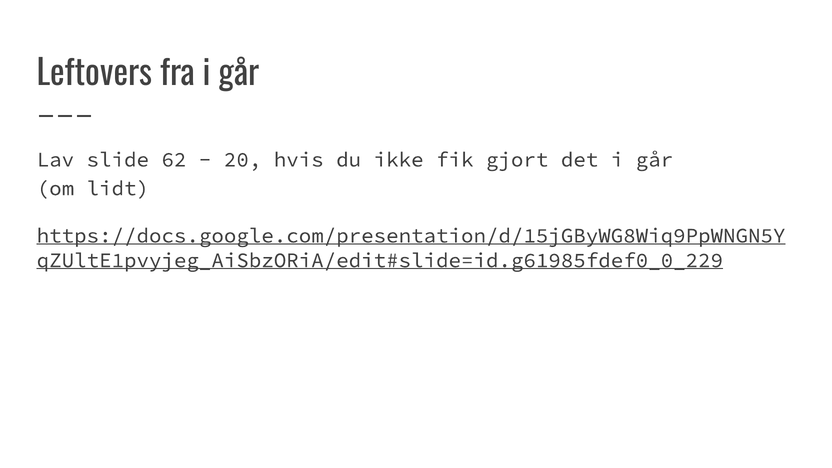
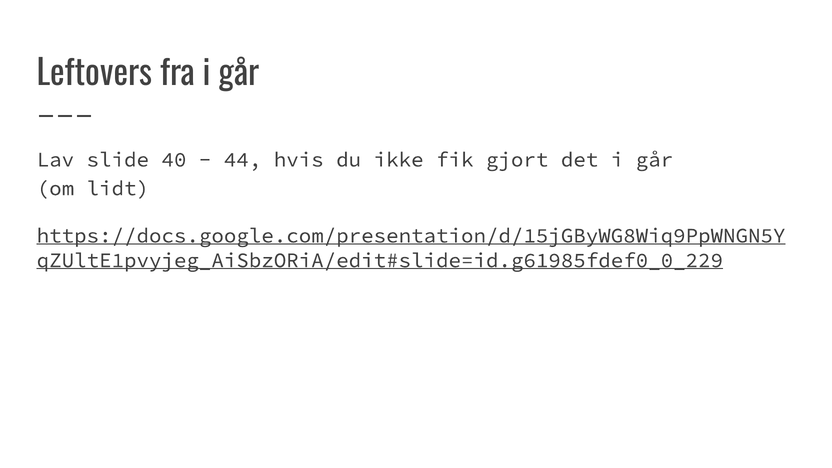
62: 62 -> 40
20: 20 -> 44
